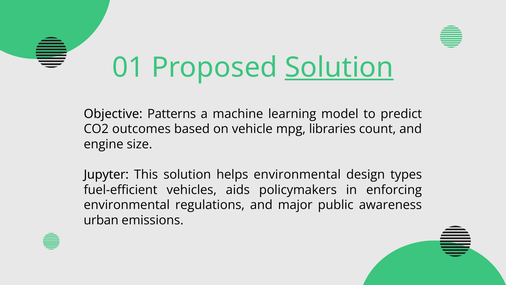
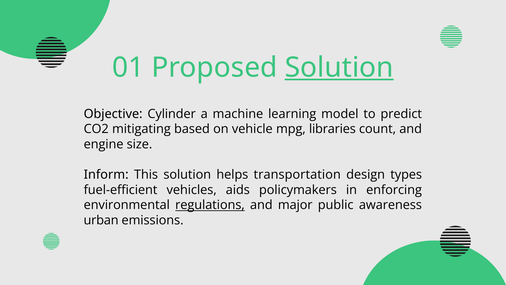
Patterns: Patterns -> Cylinder
outcomes: outcomes -> mitigating
Jupyter: Jupyter -> Inform
helps environmental: environmental -> transportation
regulations underline: none -> present
